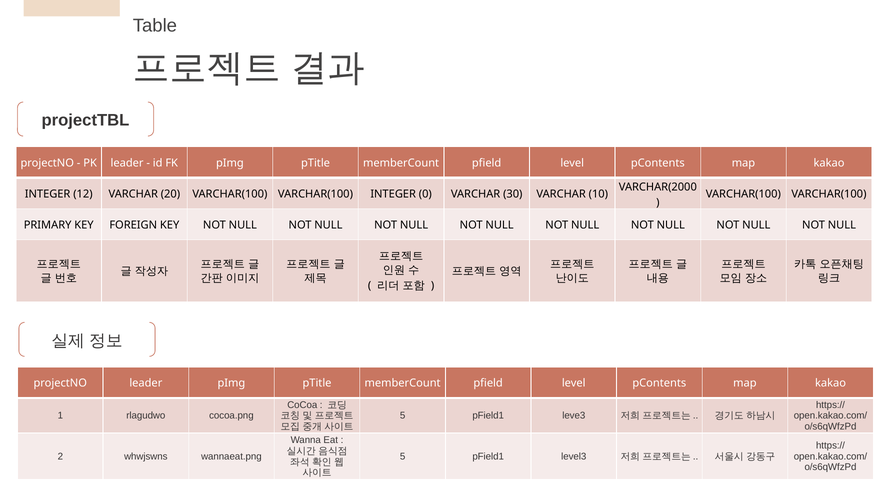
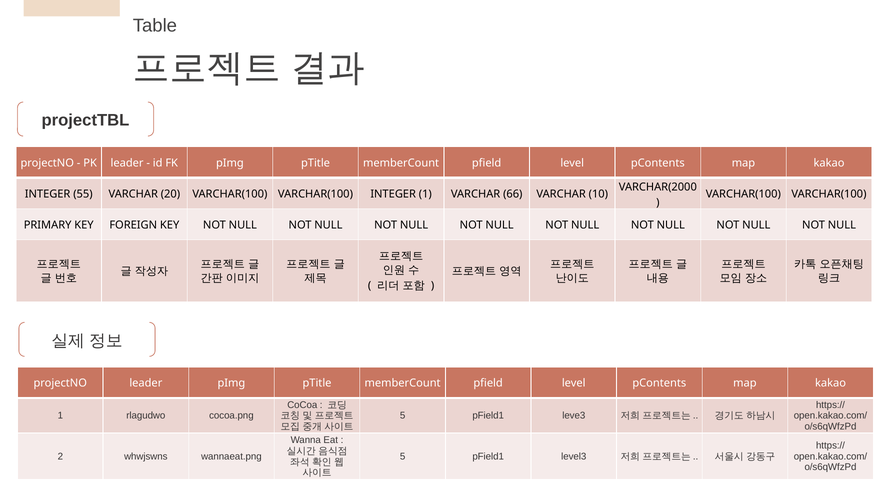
12: 12 -> 55
INTEGER 0: 0 -> 1
30: 30 -> 66
